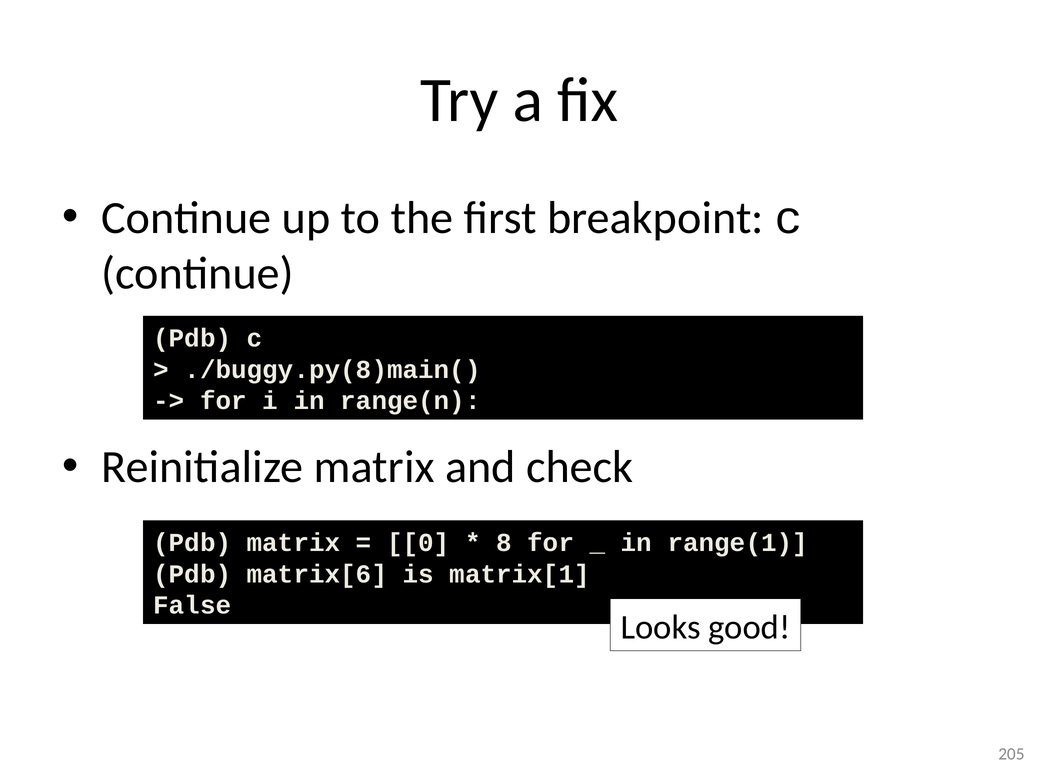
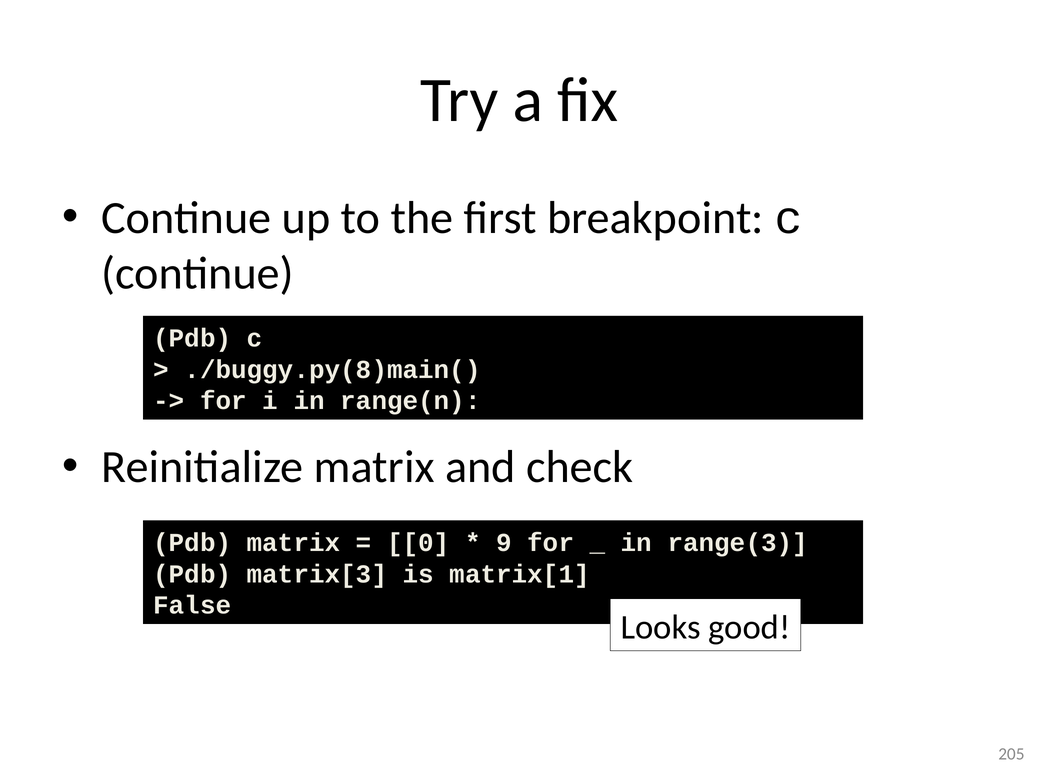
8: 8 -> 9
range(1: range(1 -> range(3
matrix[6: matrix[6 -> matrix[3
